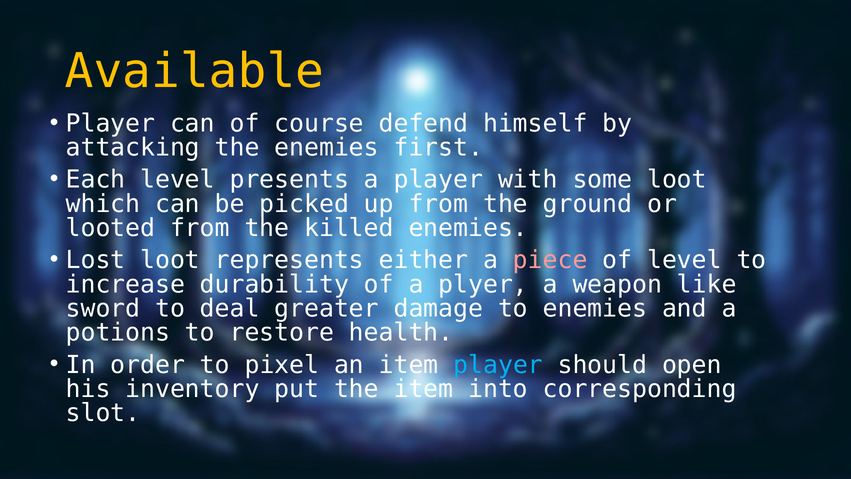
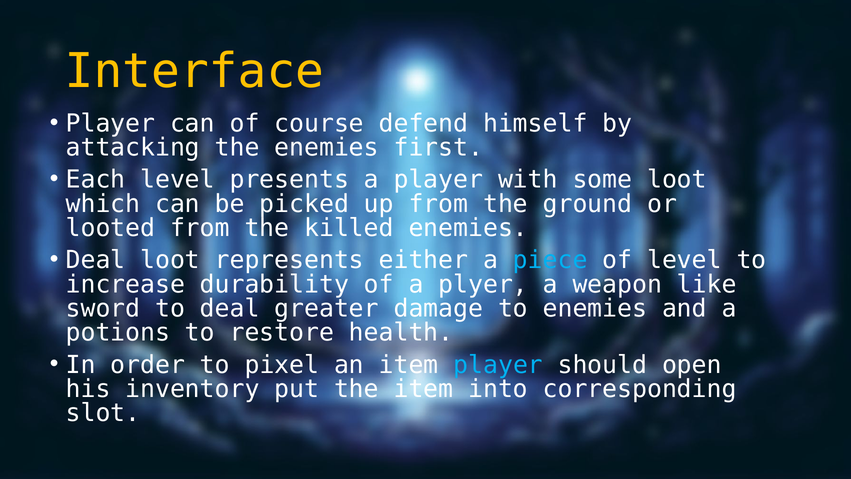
Available: Available -> Interface
Lost at (96, 260): Lost -> Deal
piece colour: pink -> light blue
